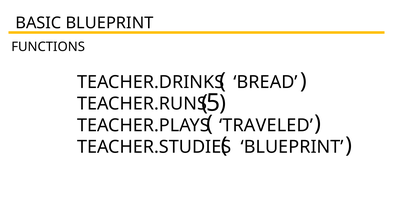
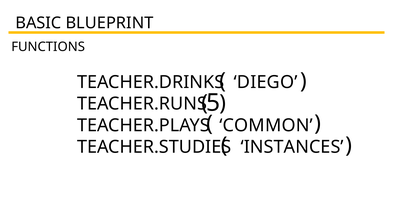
BREAD: BREAD -> DIEGO
TRAVELED: TRAVELED -> COMMON
BLUEPRINT at (292, 147): BLUEPRINT -> INSTANCES
